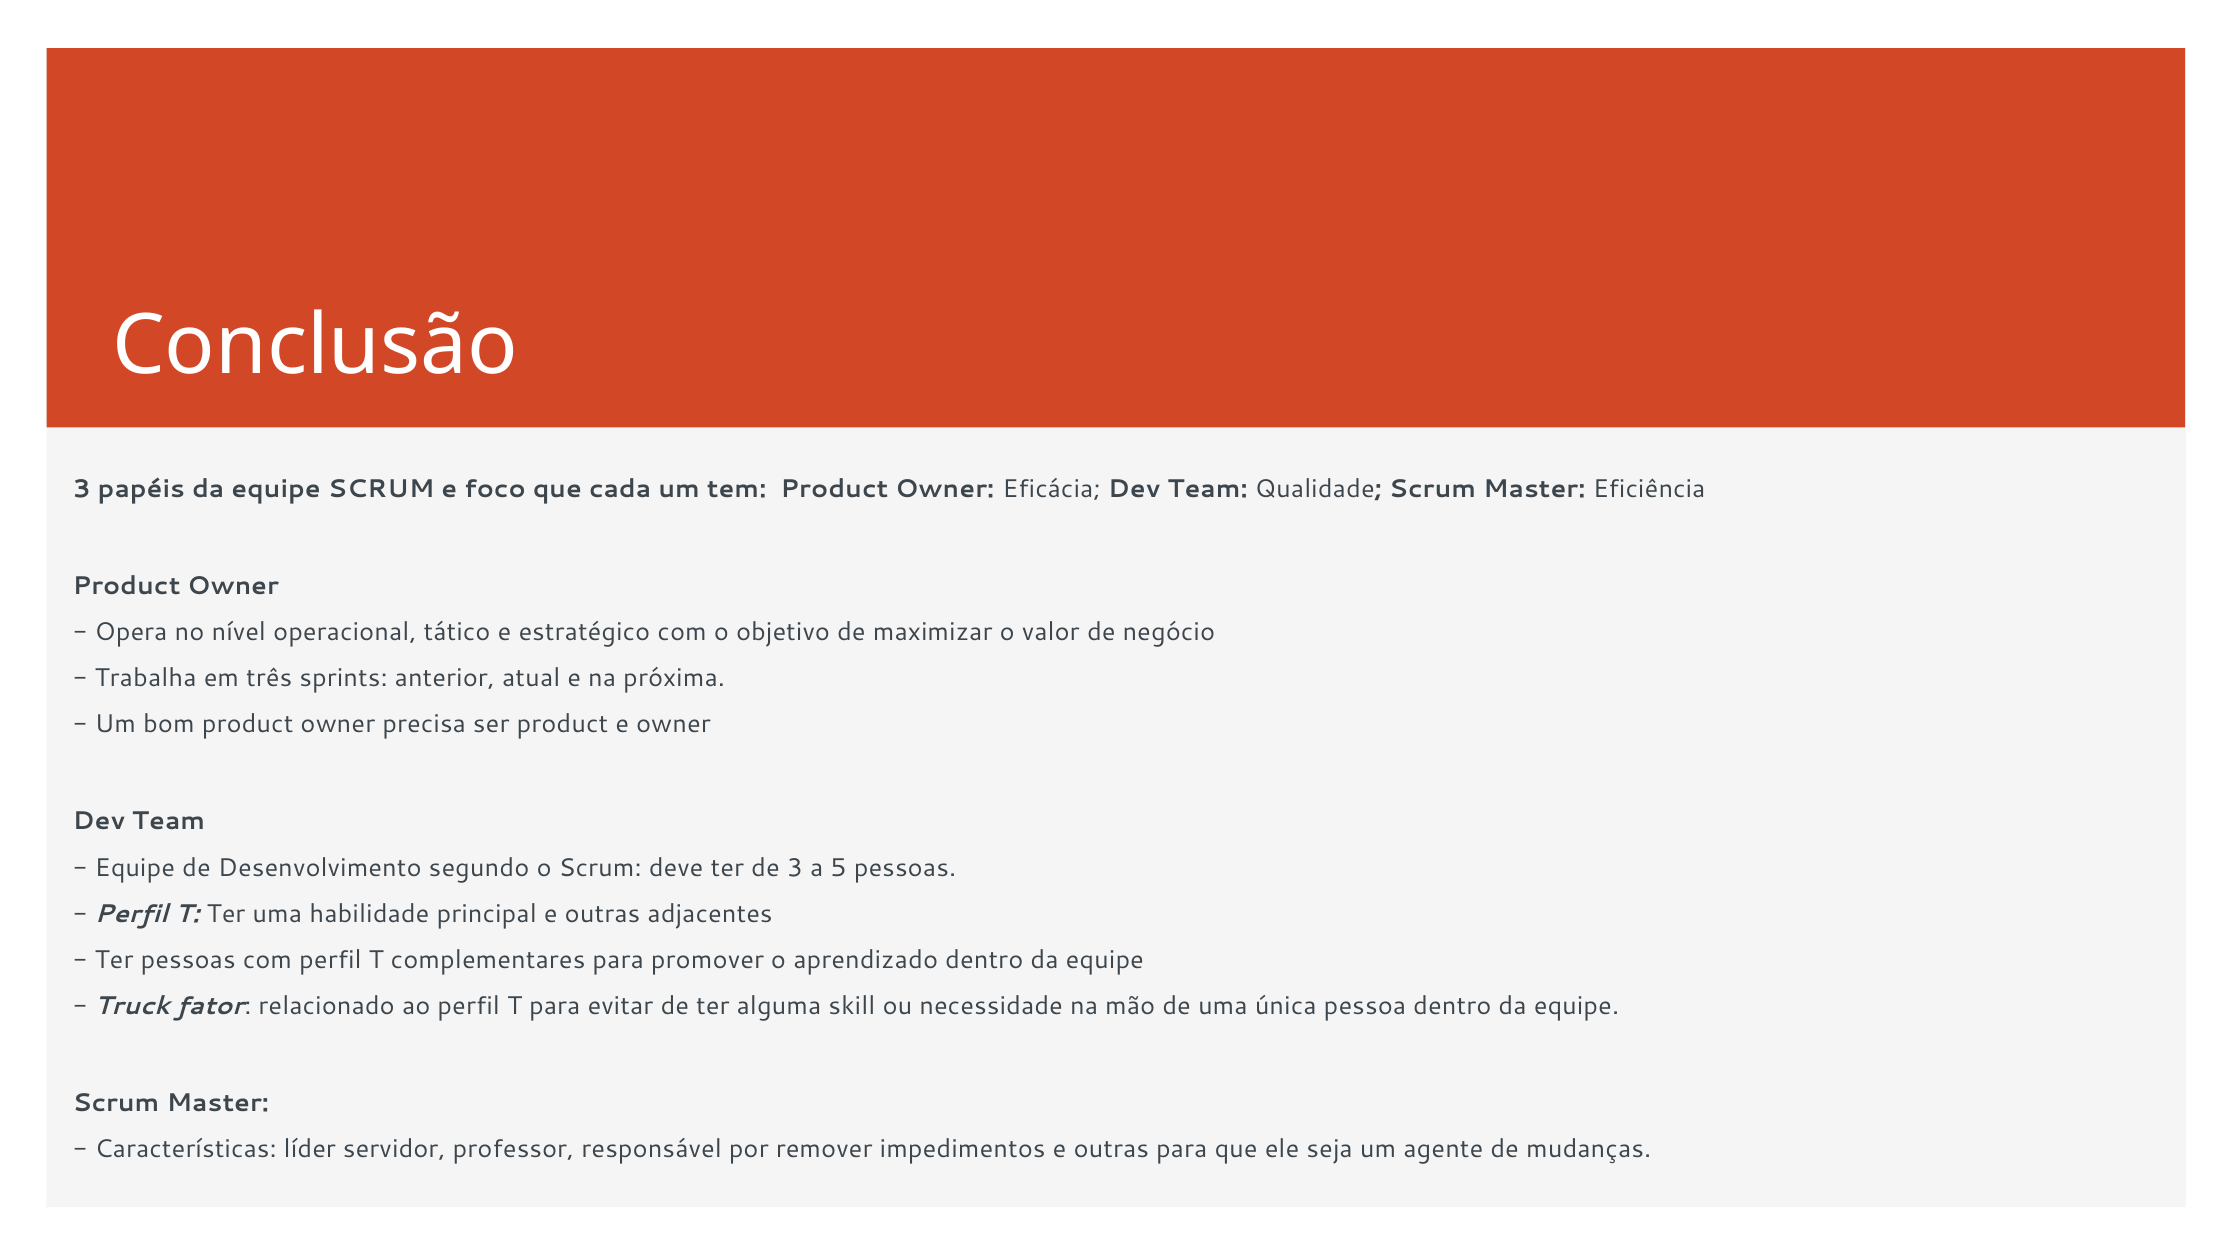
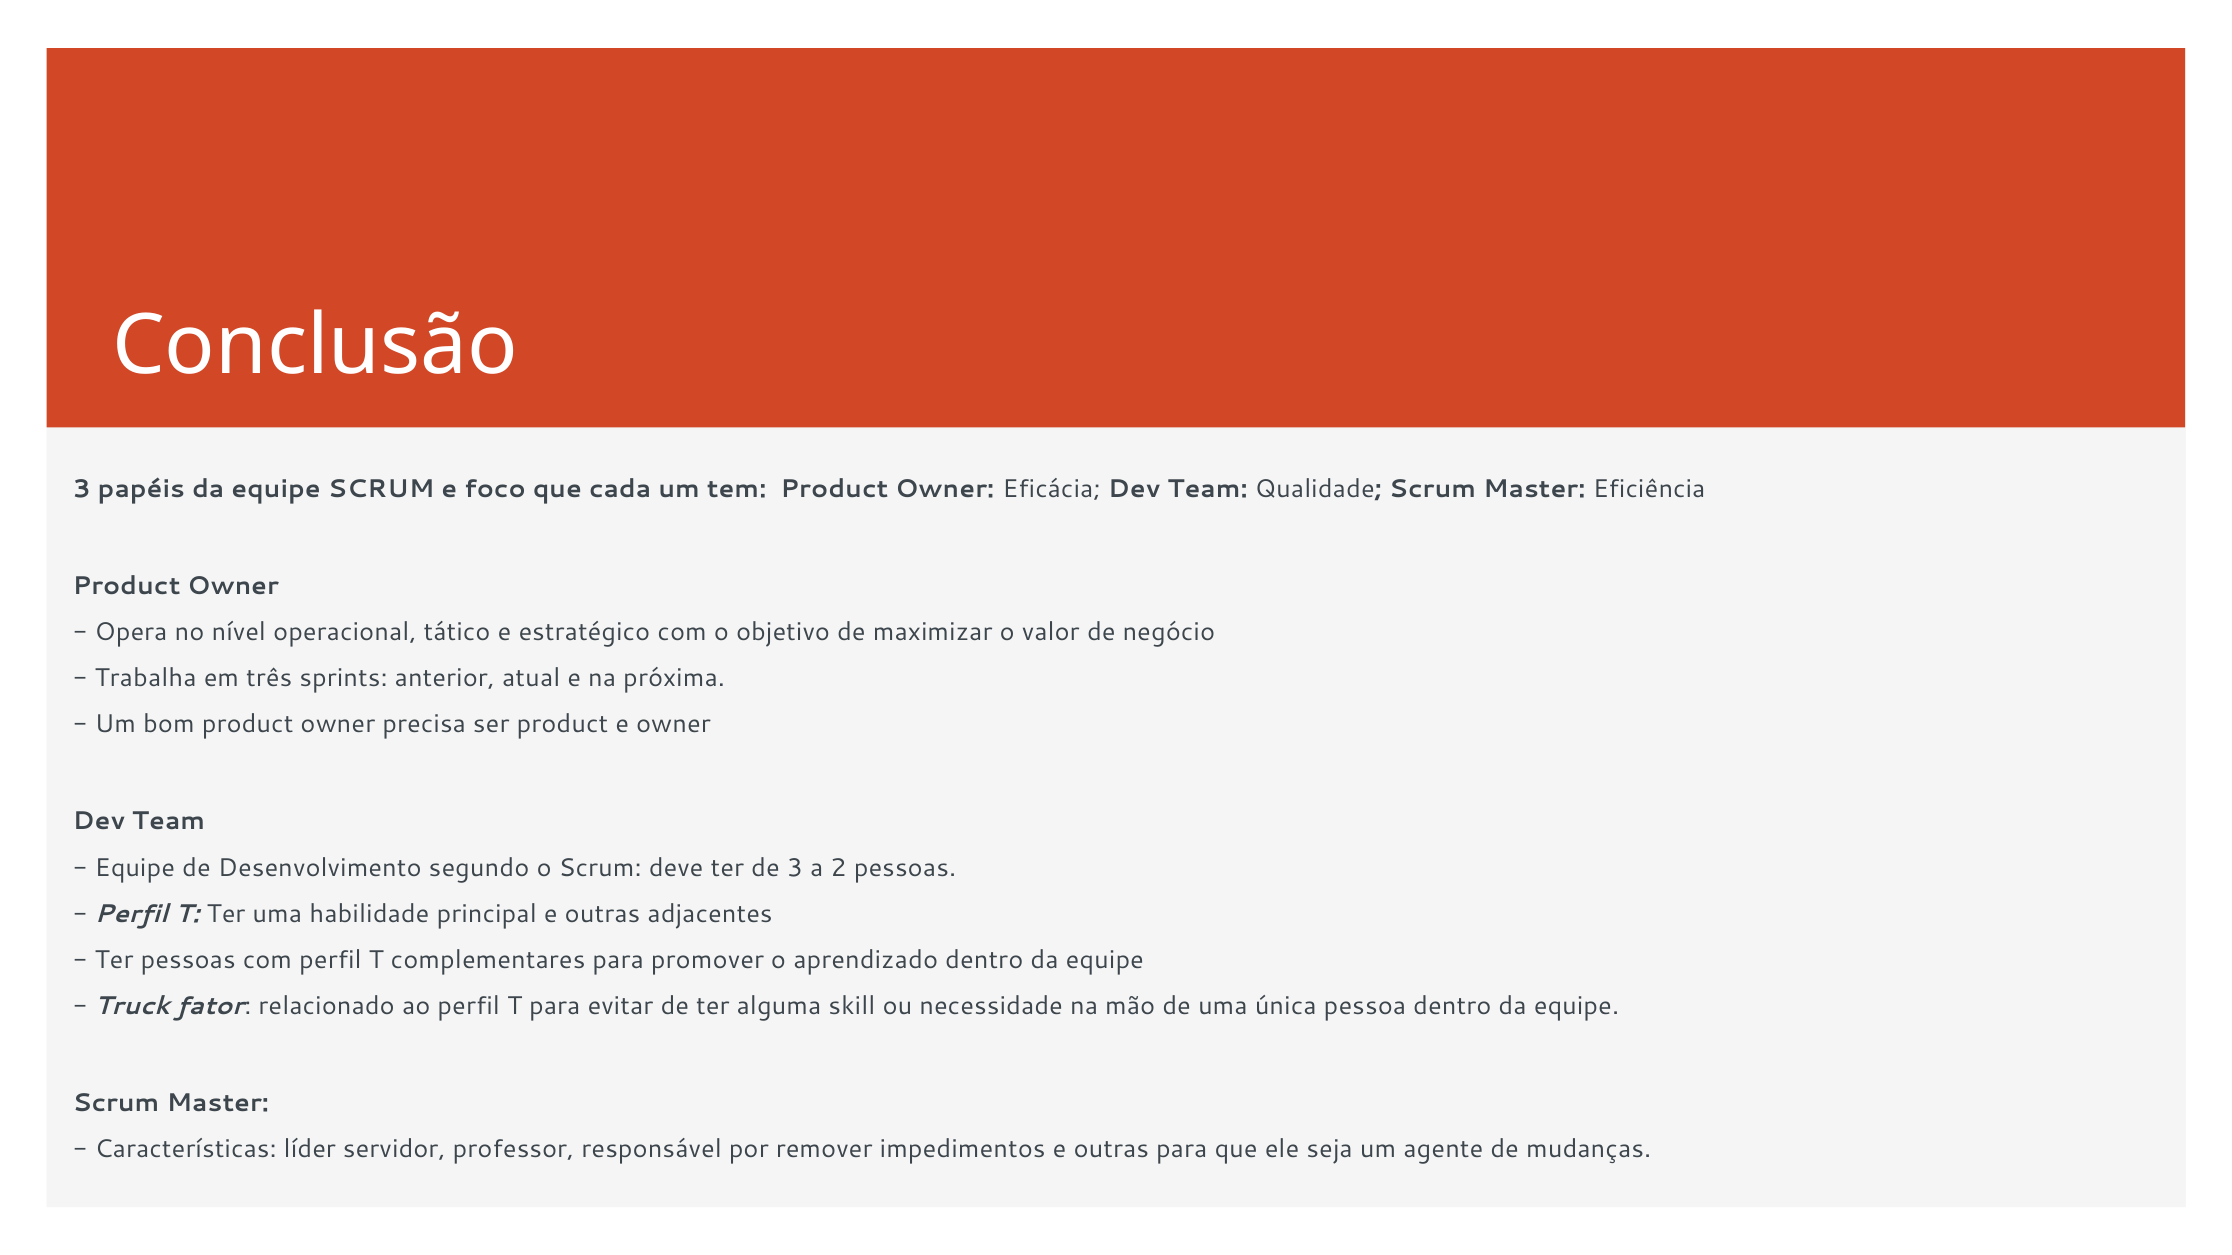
5: 5 -> 2
